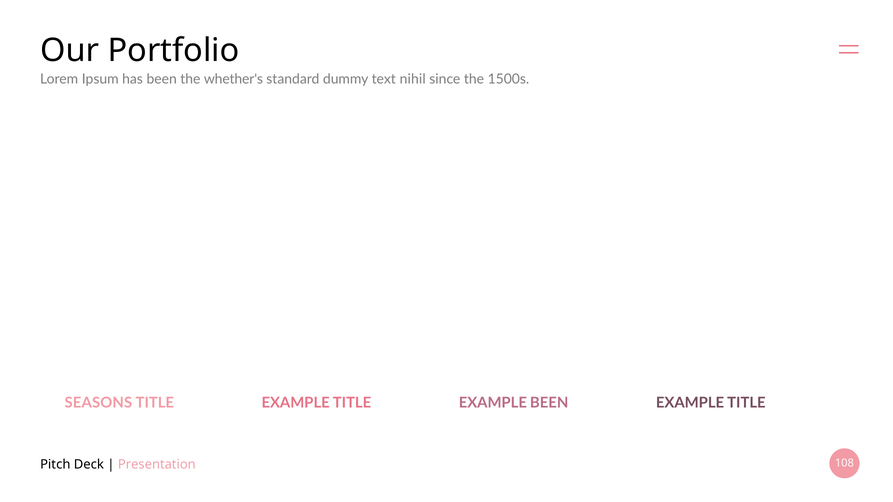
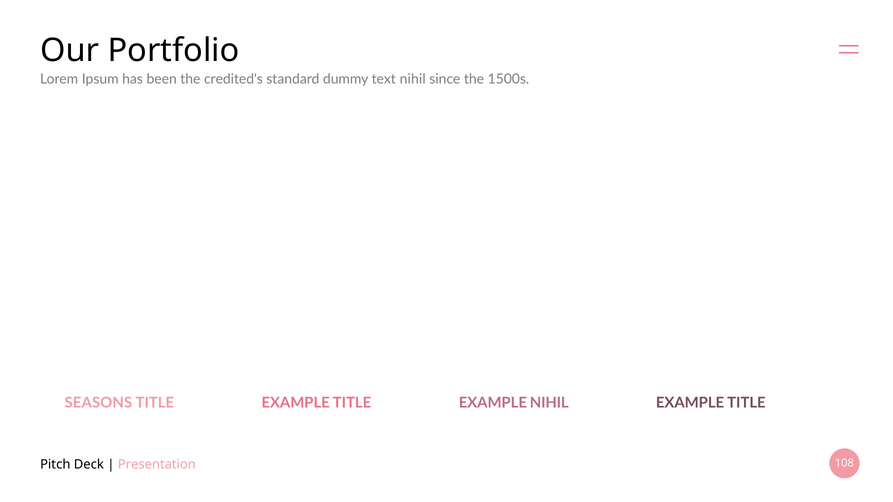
whether's: whether's -> credited's
EXAMPLE BEEN: BEEN -> NIHIL
